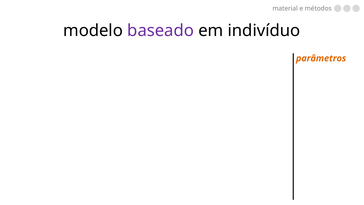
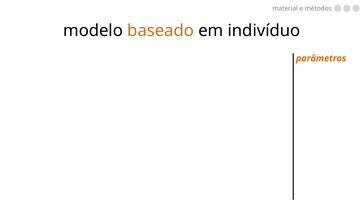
baseado colour: purple -> orange
